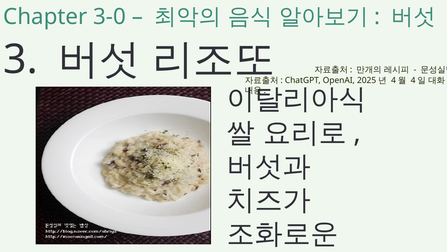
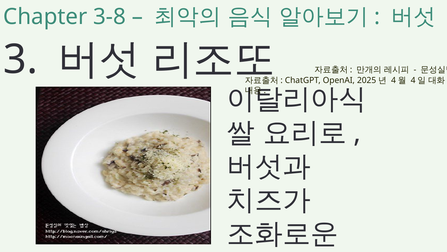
3-0: 3-0 -> 3-8
